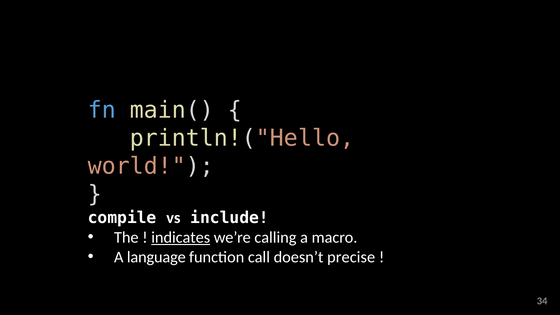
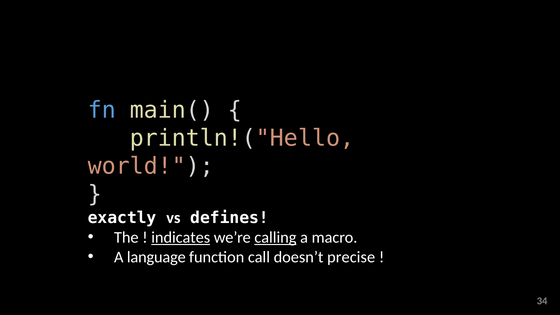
compile: compile -> exactly
include: include -> defines
calling underline: none -> present
